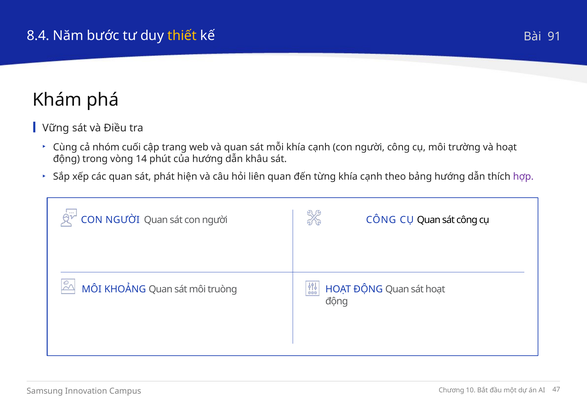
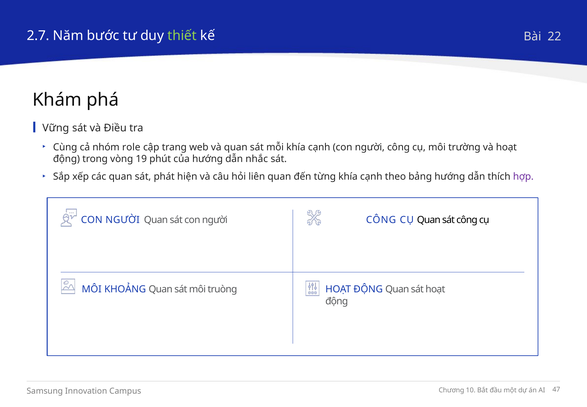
8.4: 8.4 -> 2.7
thiết colour: yellow -> light green
91: 91 -> 22
cuối: cuối -> role
14: 14 -> 19
khâu: khâu -> nhắc
